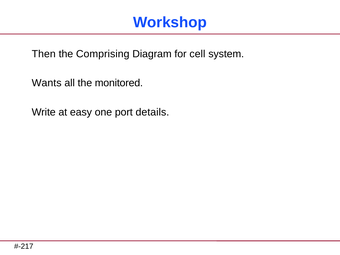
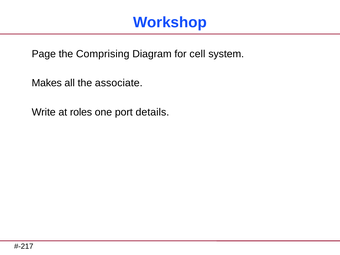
Then: Then -> Page
Wants: Wants -> Makes
monitored: monitored -> associate
easy: easy -> roles
